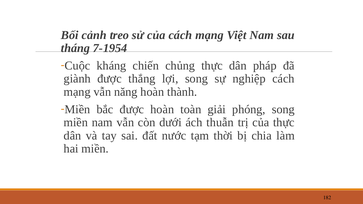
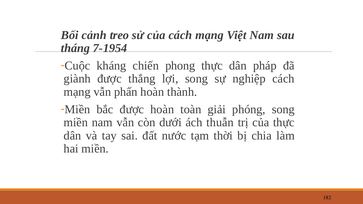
chủng: chủng -> phong
năng: năng -> phấn
